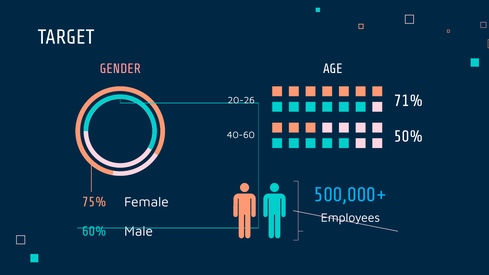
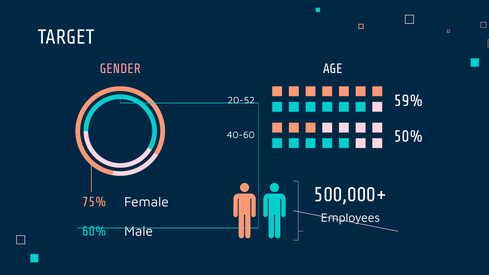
71%: 71% -> 59%
20-26: 20-26 -> 20-52
500,000+ colour: light blue -> white
